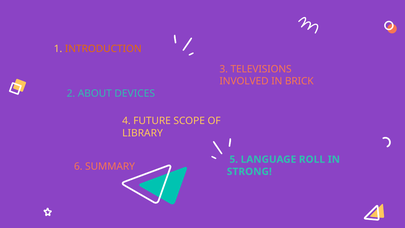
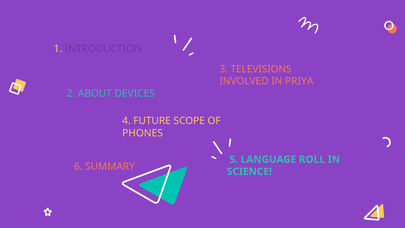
INTRODUCTION colour: orange -> purple
BRICK: BRICK -> PRIYA
LIBRARY: LIBRARY -> PHONES
STRONG: STRONG -> SCIENCE
